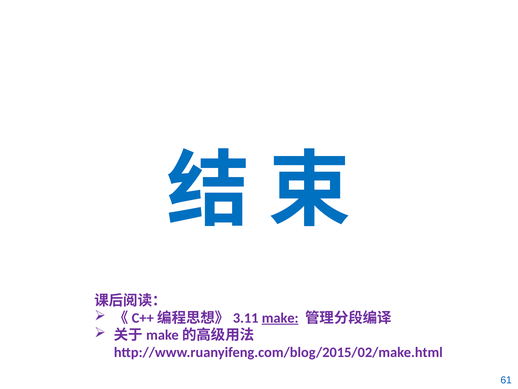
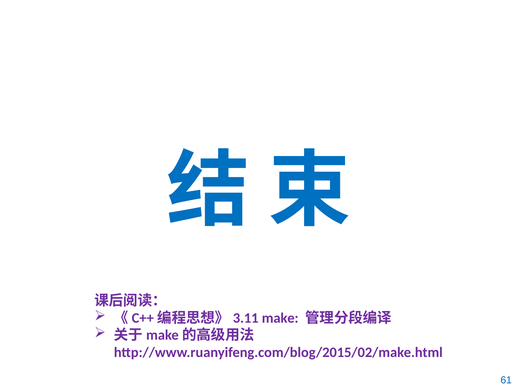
make underline: present -> none
